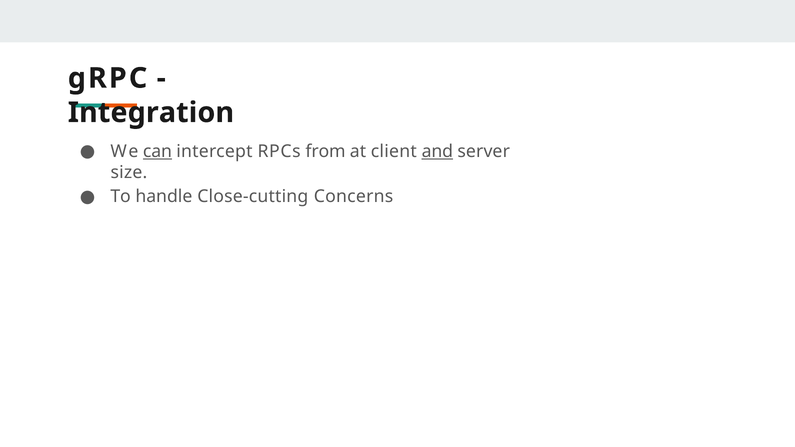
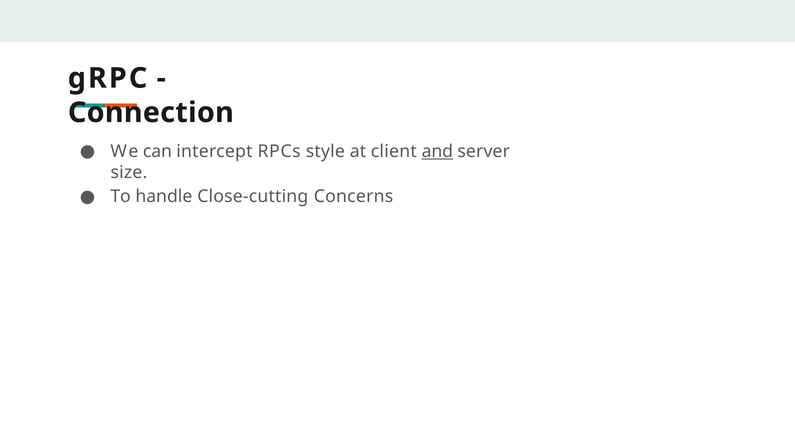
Integration: Integration -> Connection
can underline: present -> none
from: from -> style
